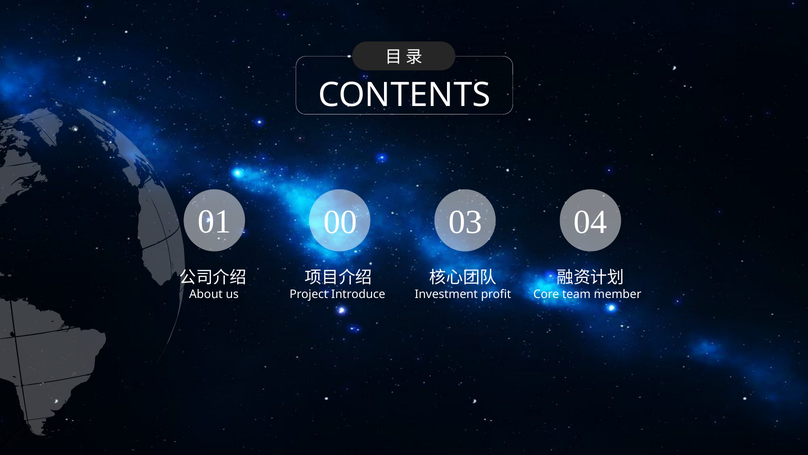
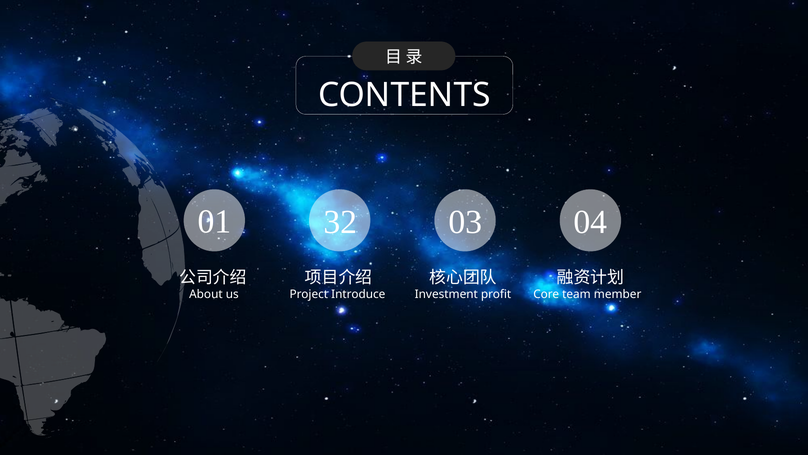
00: 00 -> 32
